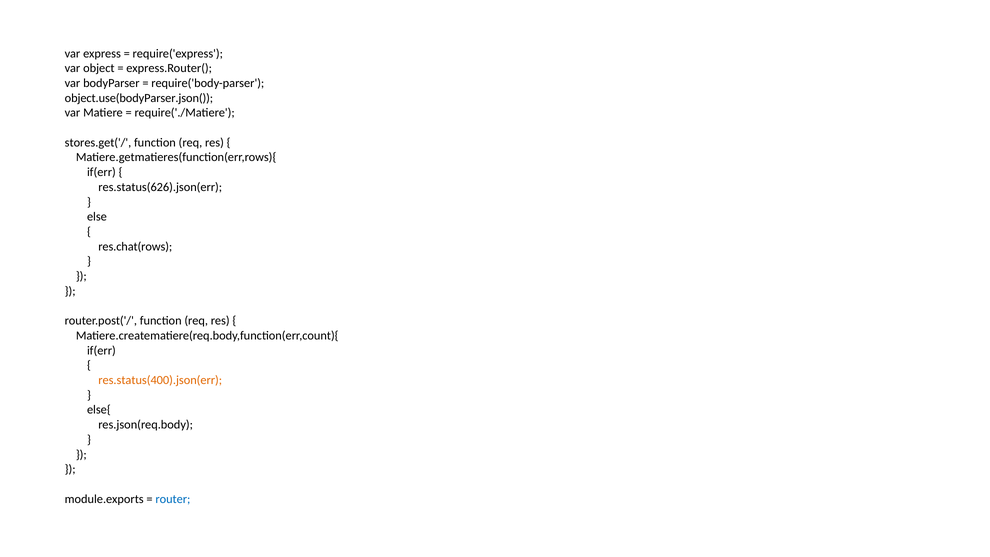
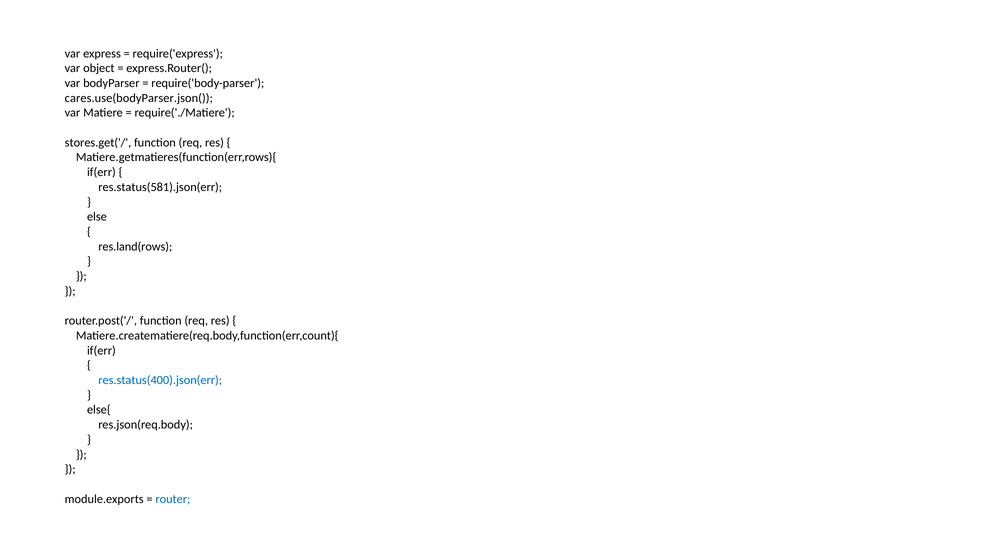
object.use(bodyParser.json(: object.use(bodyParser.json( -> cares.use(bodyParser.json(
res.status(626).json(err: res.status(626).json(err -> res.status(581).json(err
res.chat(rows: res.chat(rows -> res.land(rows
res.status(400).json(err colour: orange -> blue
